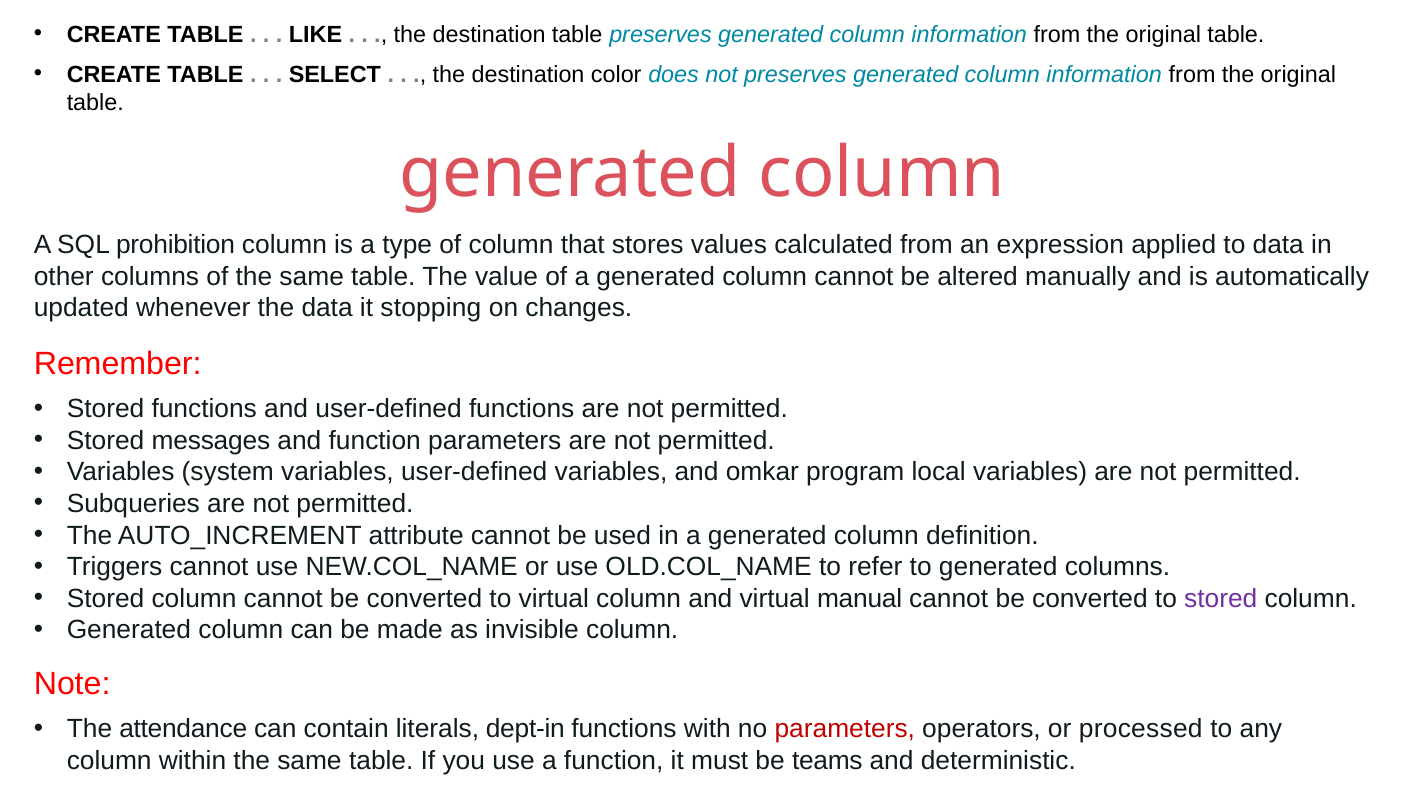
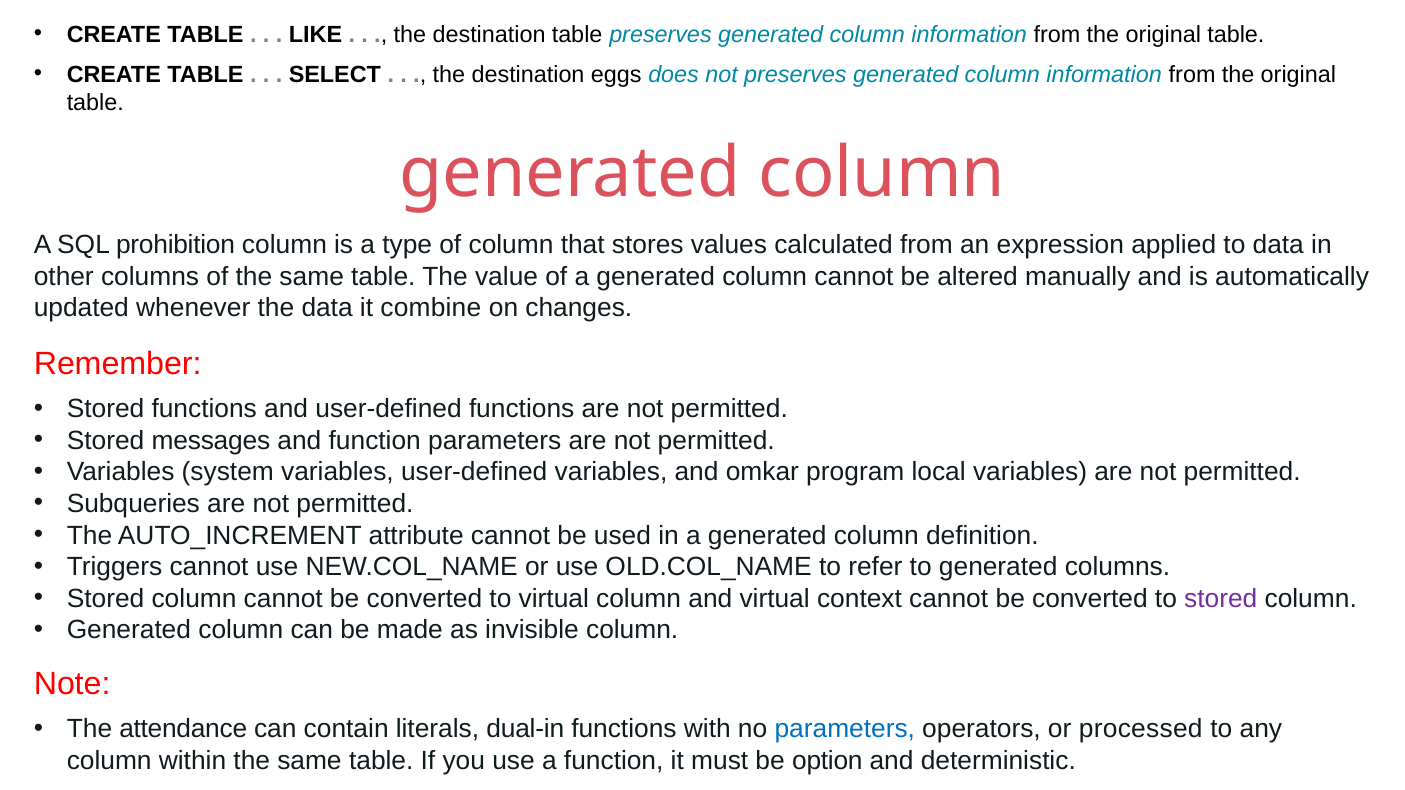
color: color -> eggs
stopping: stopping -> combine
manual: manual -> context
dept-in: dept-in -> dual-in
parameters at (845, 729) colour: red -> blue
teams: teams -> option
